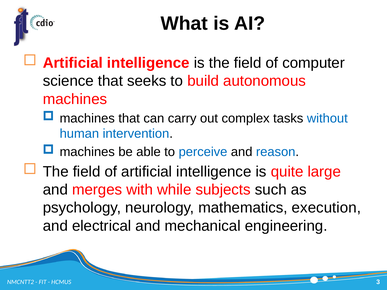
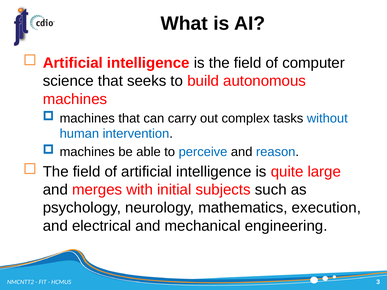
while: while -> initial
